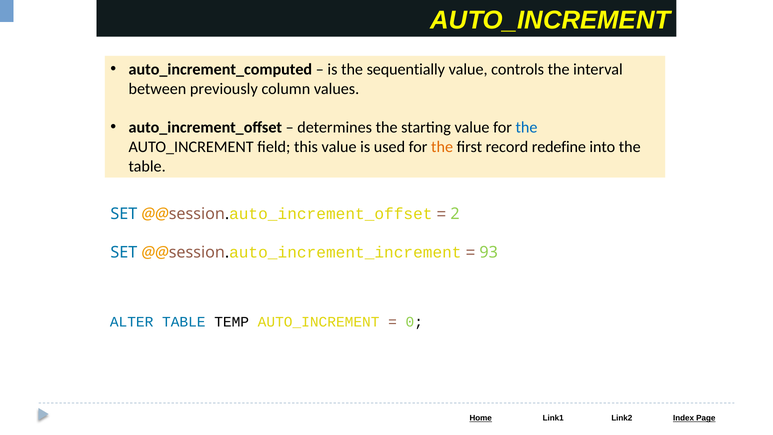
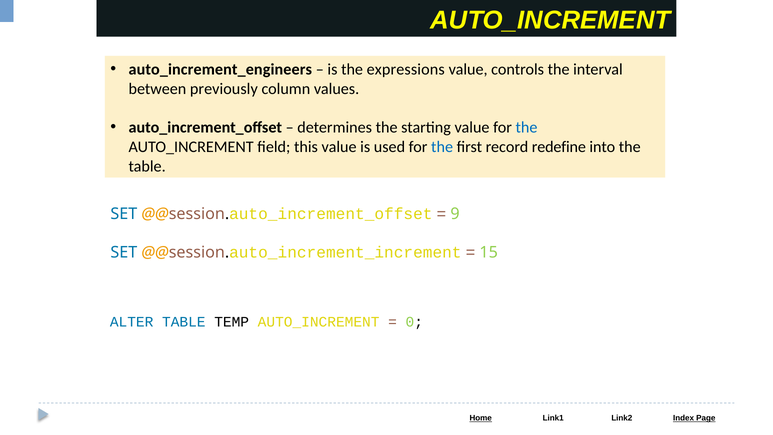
auto_increment_computed: auto_increment_computed -> auto_increment_engineers
sequentially: sequentially -> expressions
the at (442, 147) colour: orange -> blue
2: 2 -> 9
93: 93 -> 15
